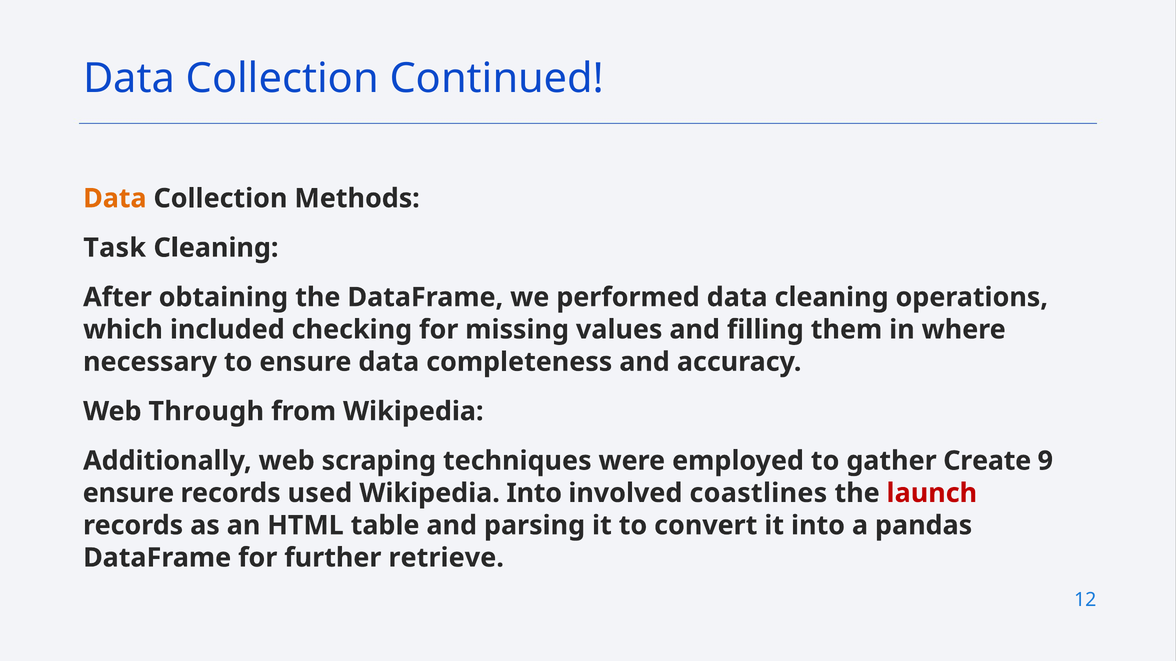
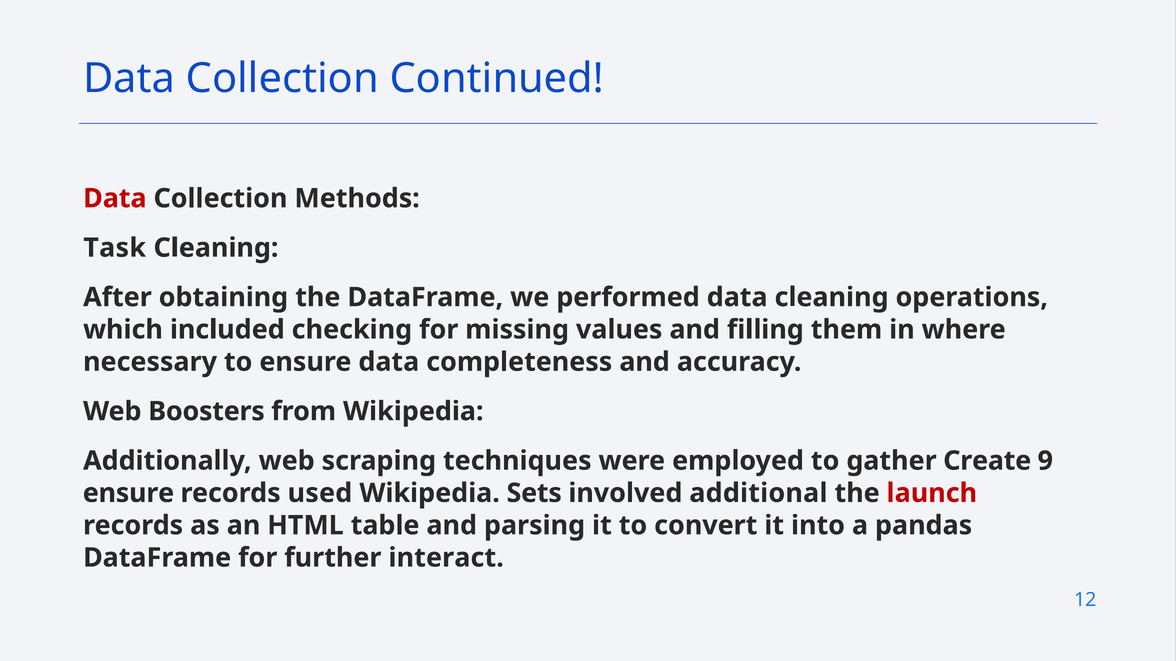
Data at (115, 199) colour: orange -> red
Through: Through -> Boosters
Wikipedia Into: Into -> Sets
coastlines: coastlines -> additional
retrieve: retrieve -> interact
